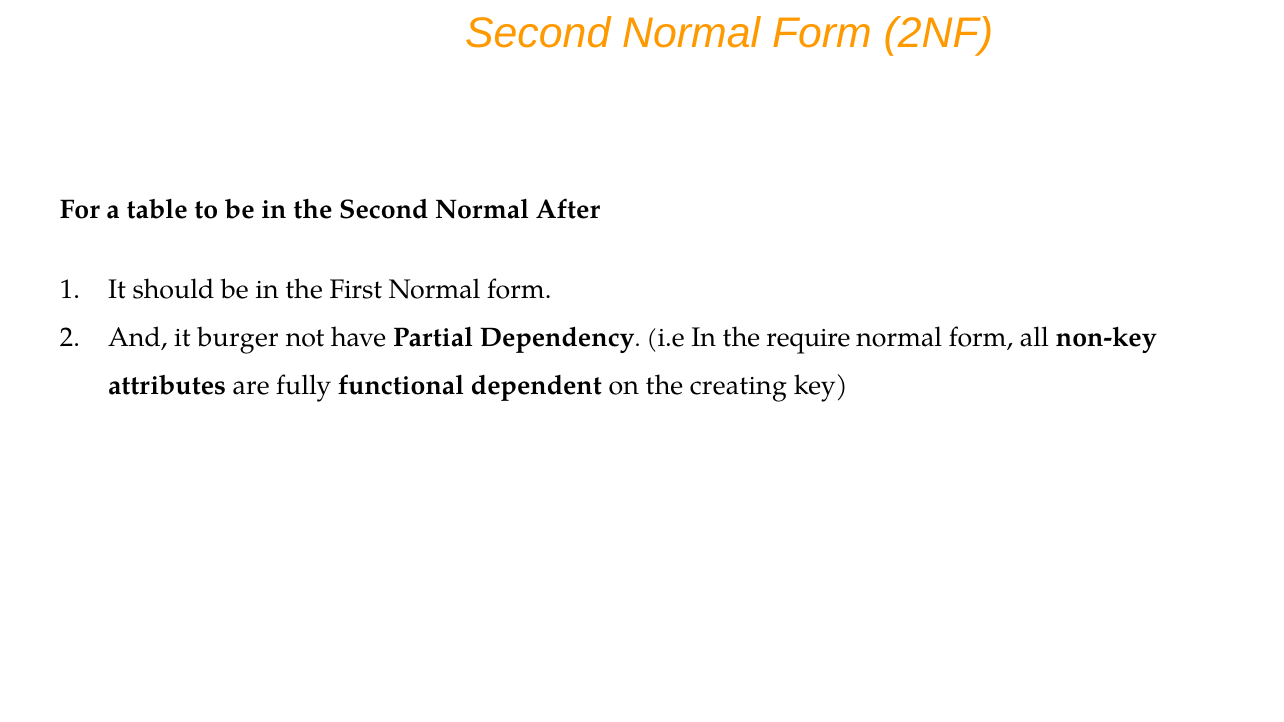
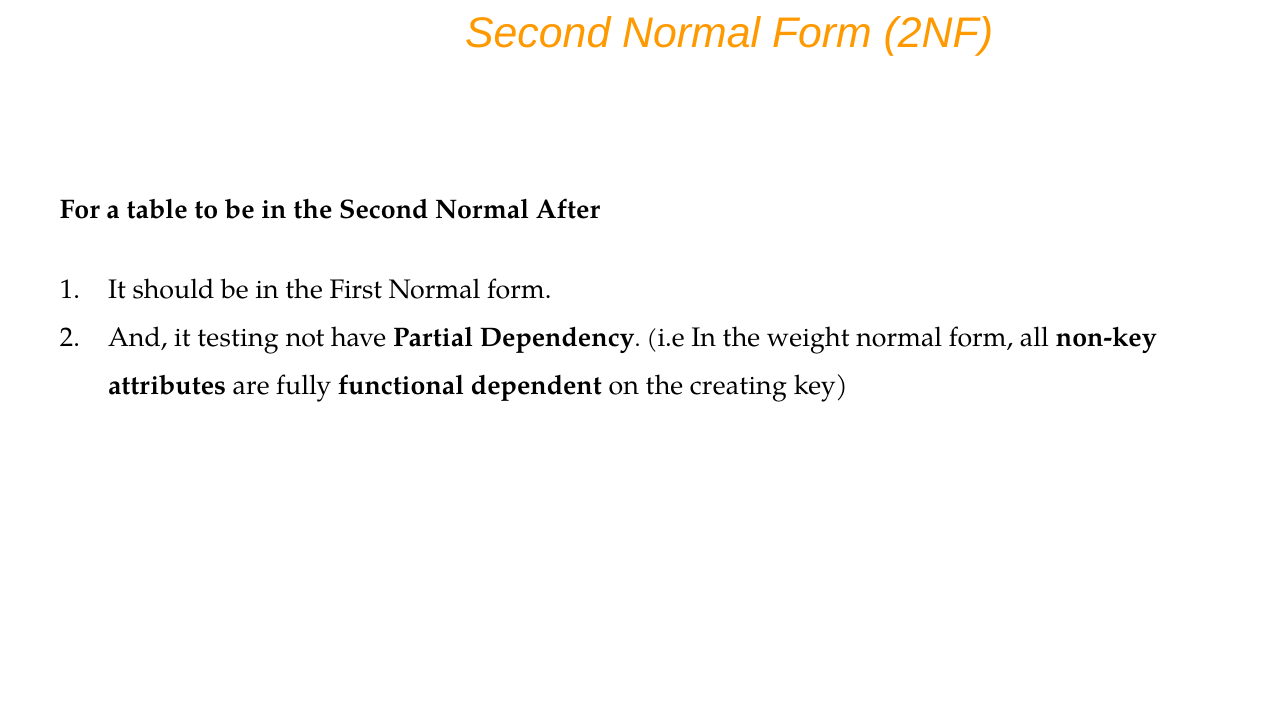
burger: burger -> testing
require: require -> weight
